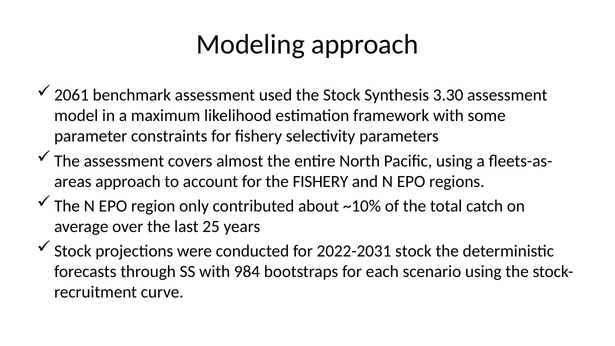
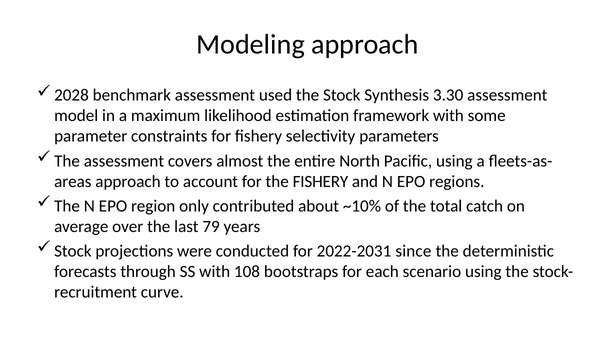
2061: 2061 -> 2028
25: 25 -> 79
2022-2031 stock: stock -> since
984: 984 -> 108
